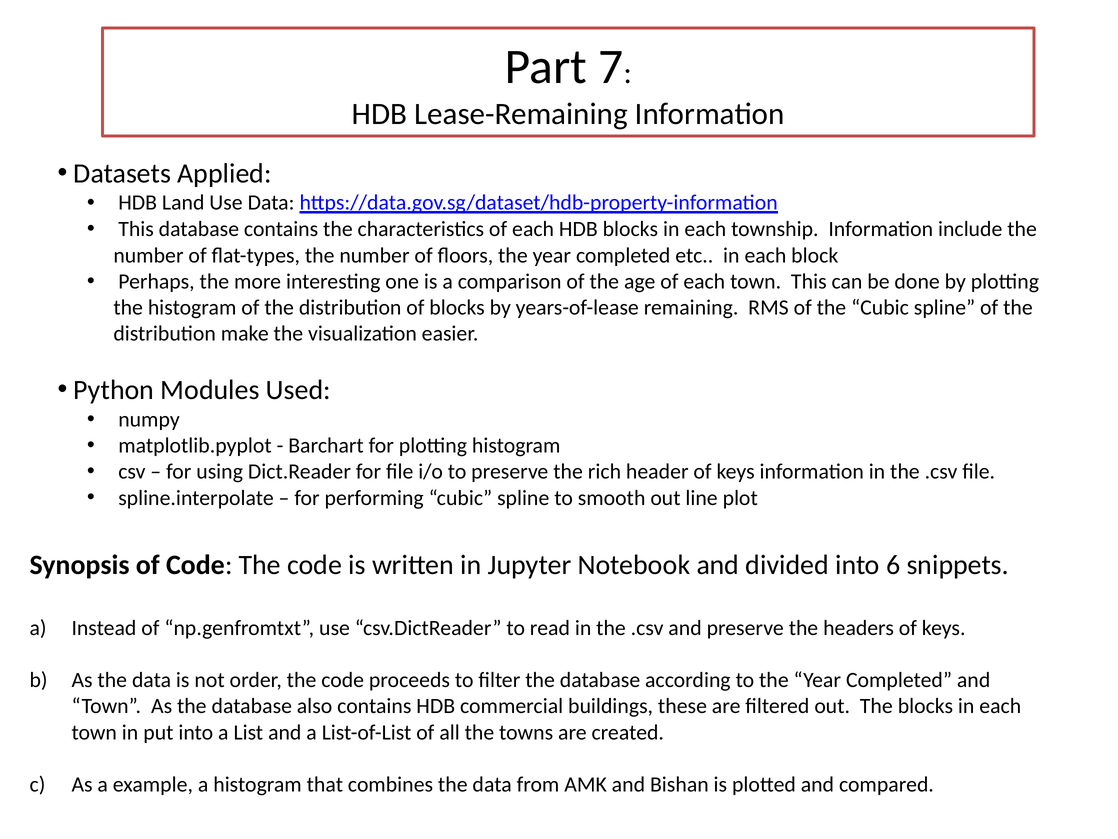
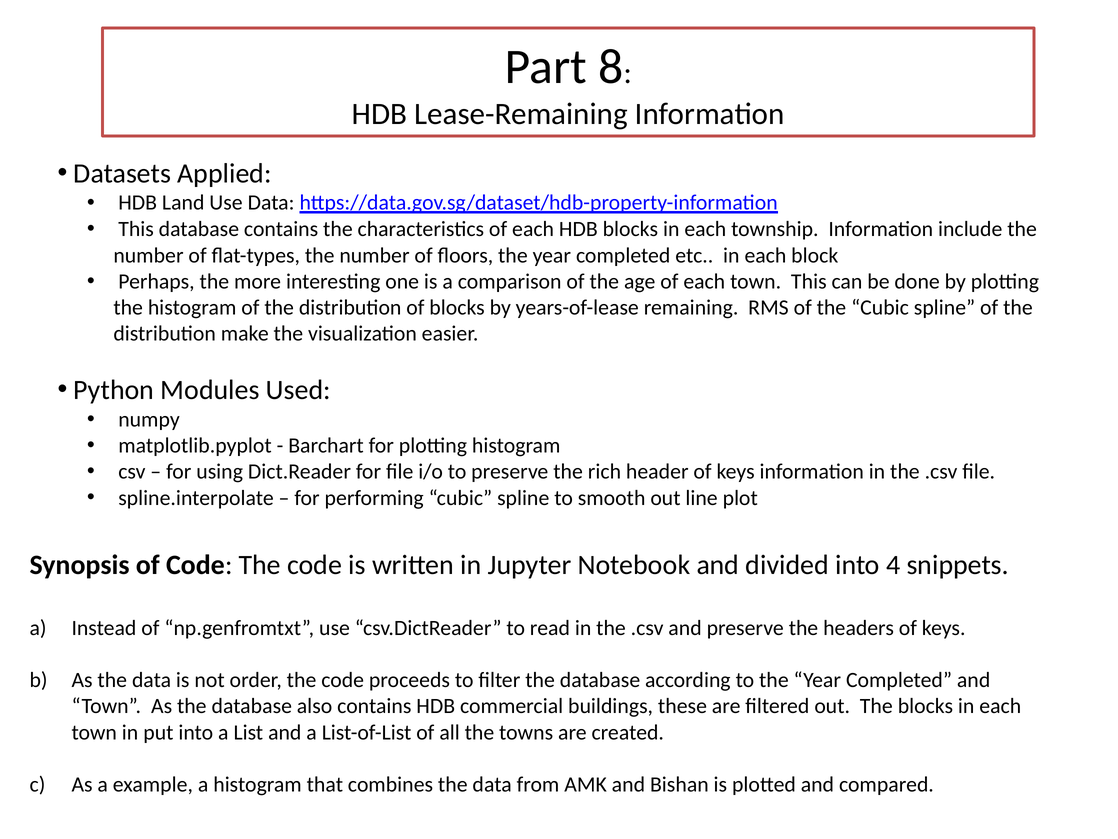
7: 7 -> 8
6: 6 -> 4
